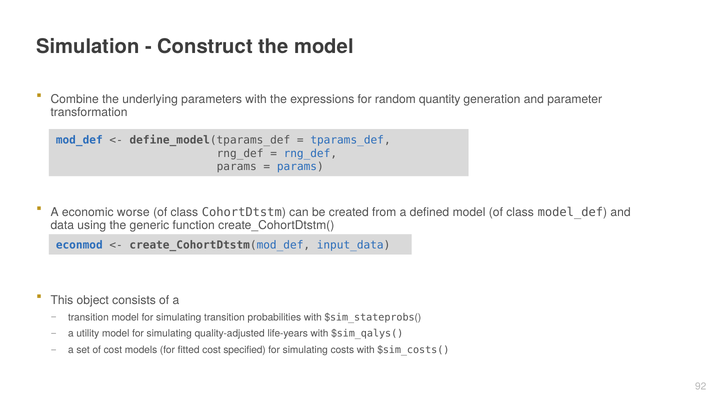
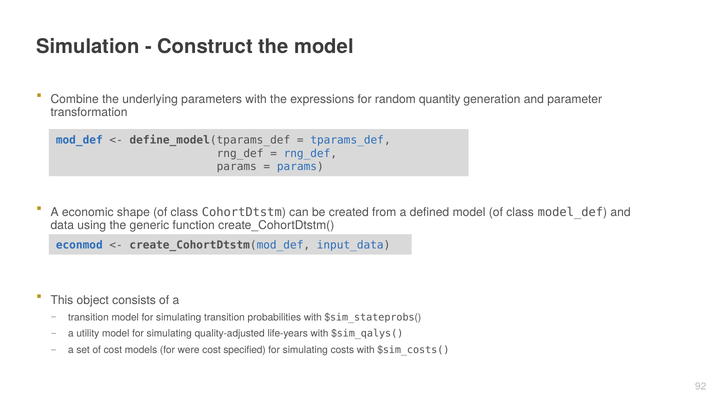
worse: worse -> shape
fitted: fitted -> were
